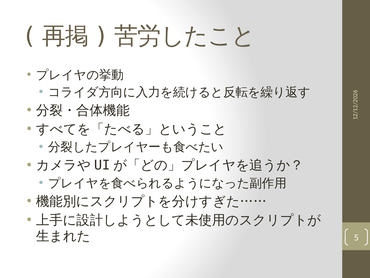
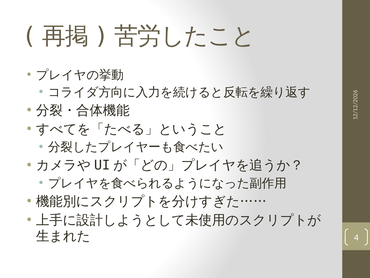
5: 5 -> 4
